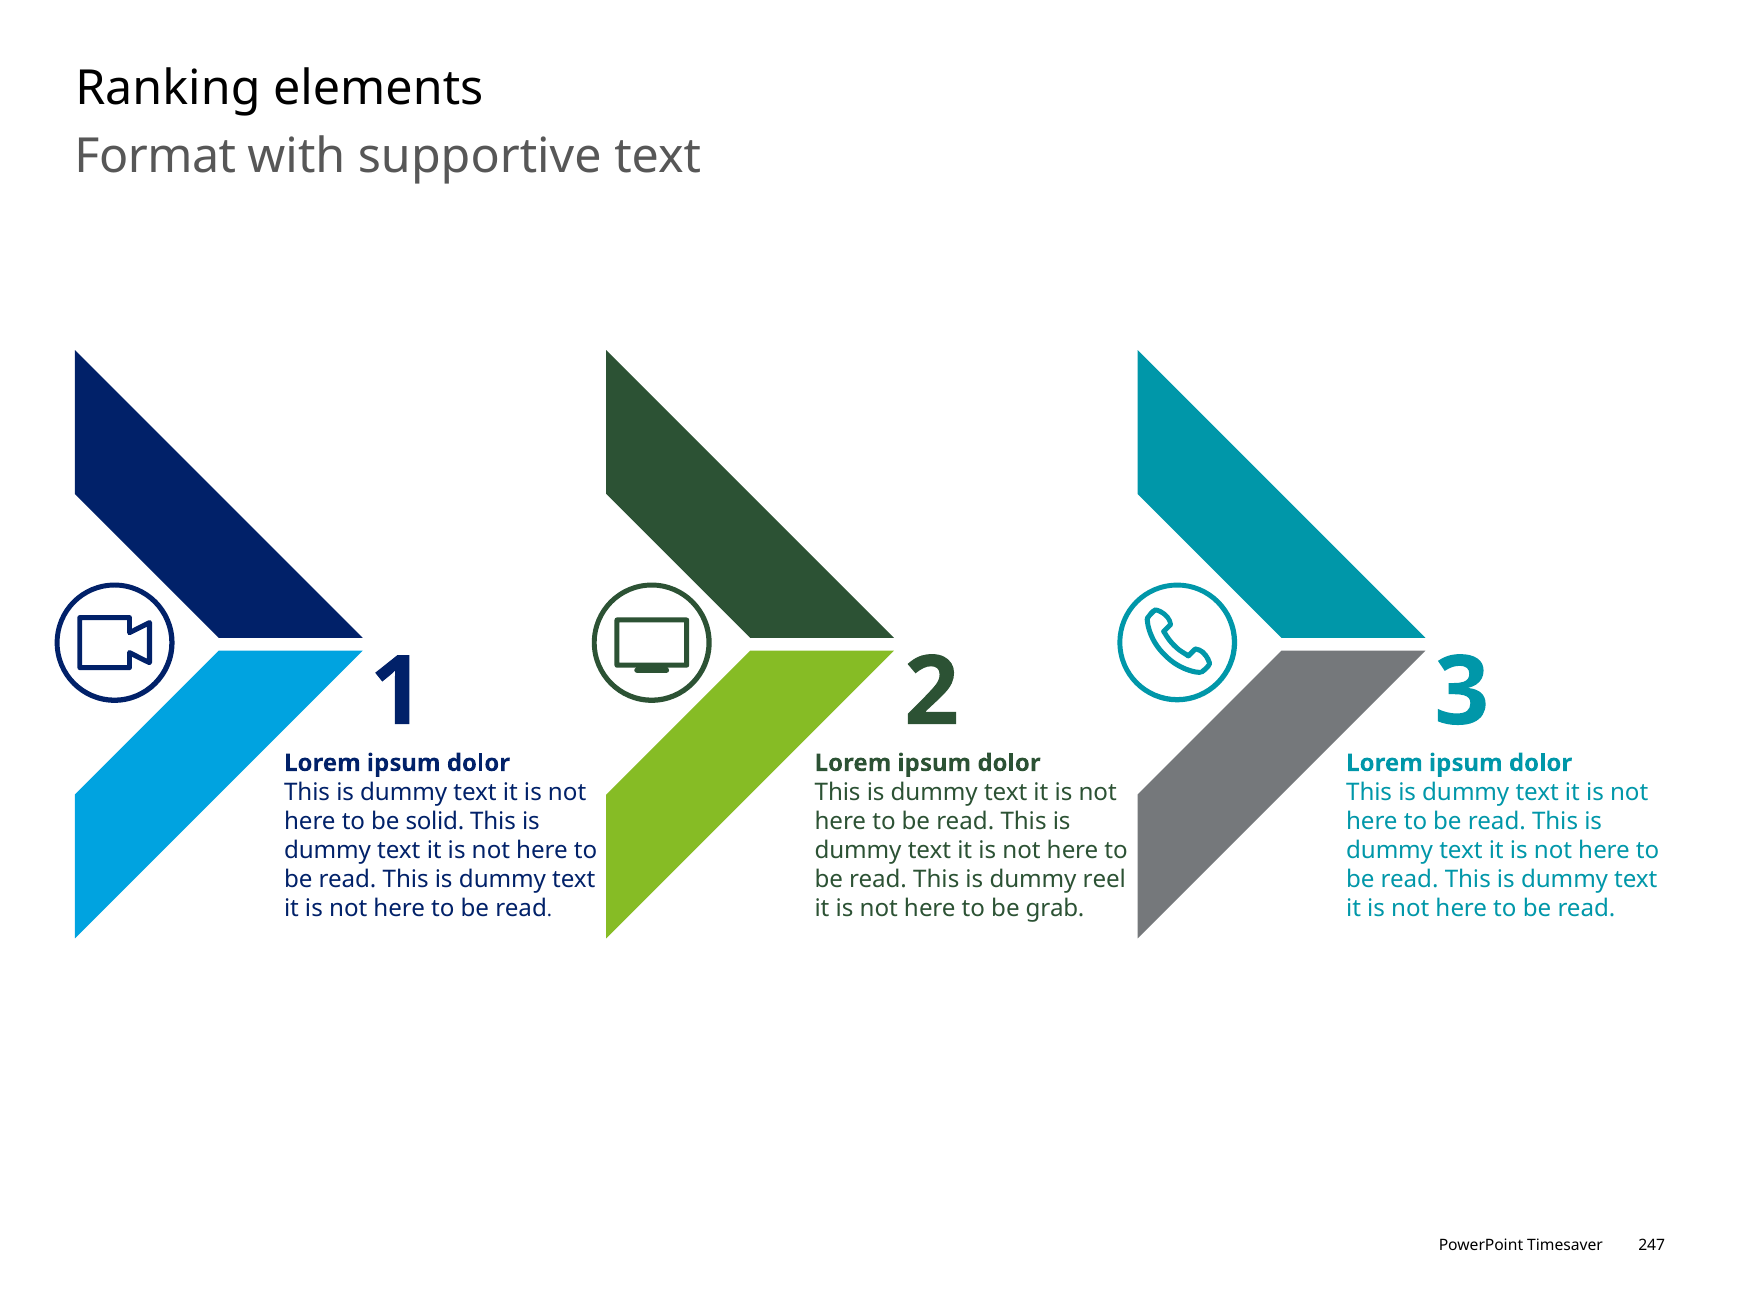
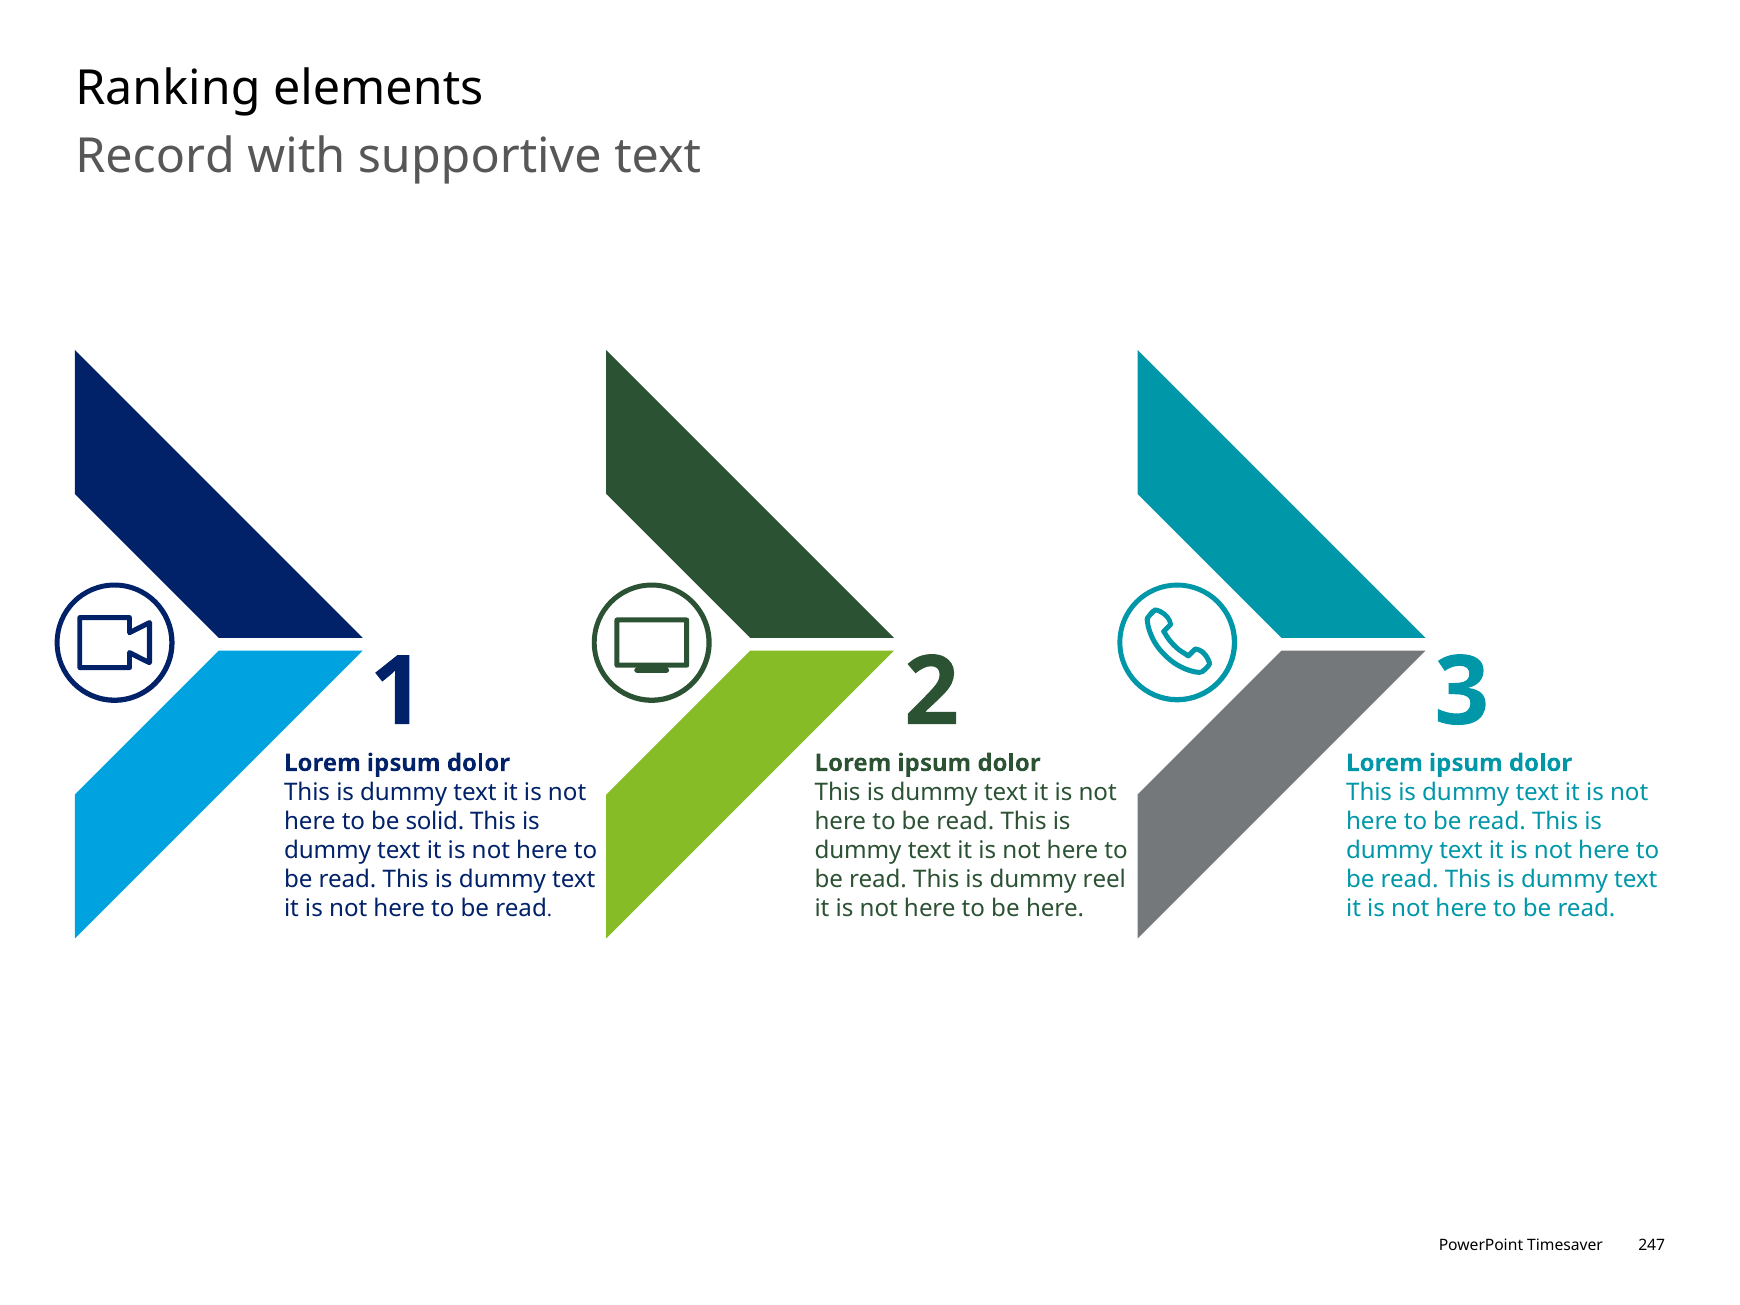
Format: Format -> Record
be grab: grab -> here
